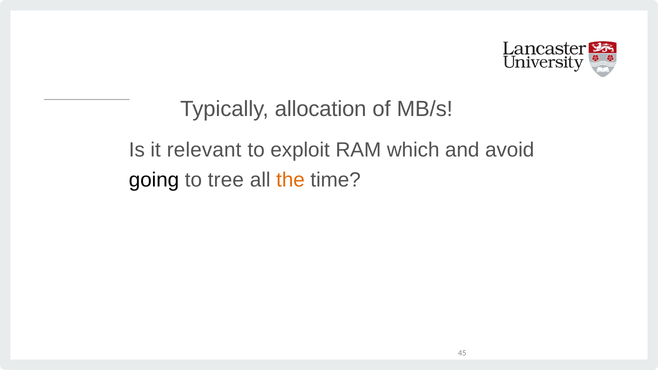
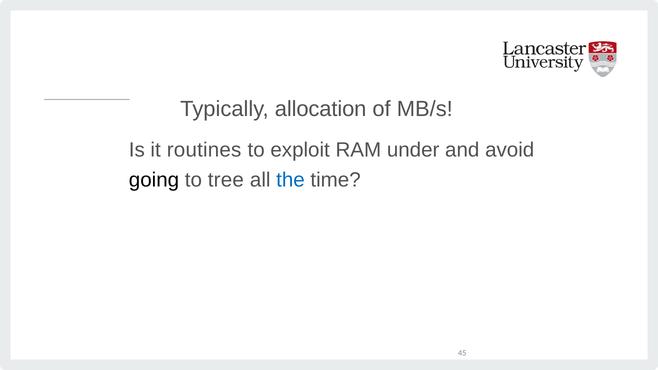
relevant: relevant -> routines
which: which -> under
the colour: orange -> blue
